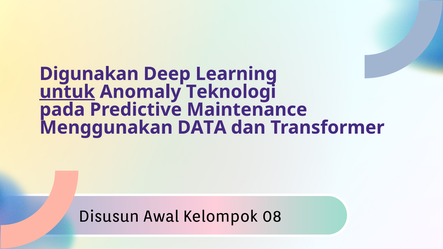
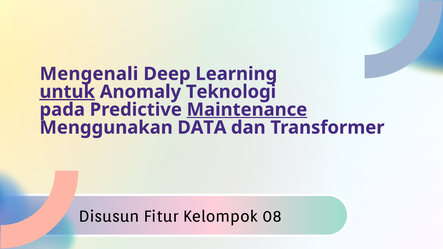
Digunakan: Digunakan -> Mengenali
Maintenance underline: none -> present
Awal: Awal -> Fitur
